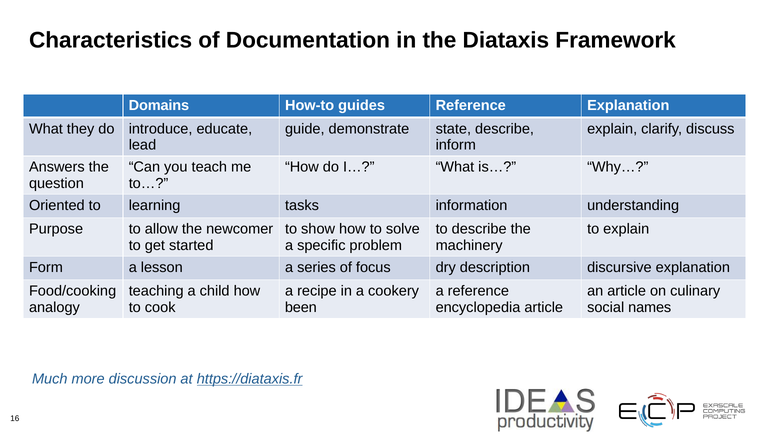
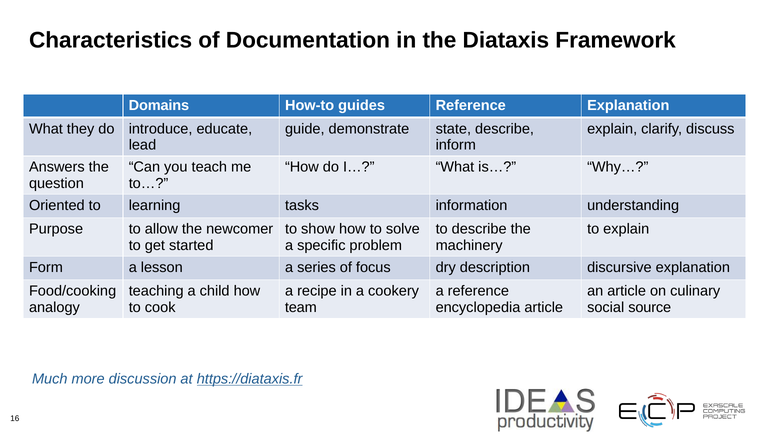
been: been -> team
names: names -> source
